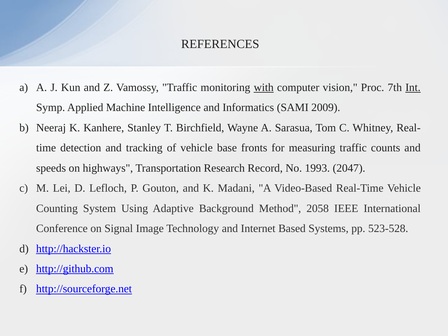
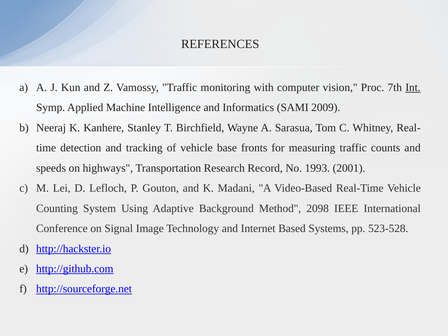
with underline: present -> none
2047: 2047 -> 2001
2058: 2058 -> 2098
